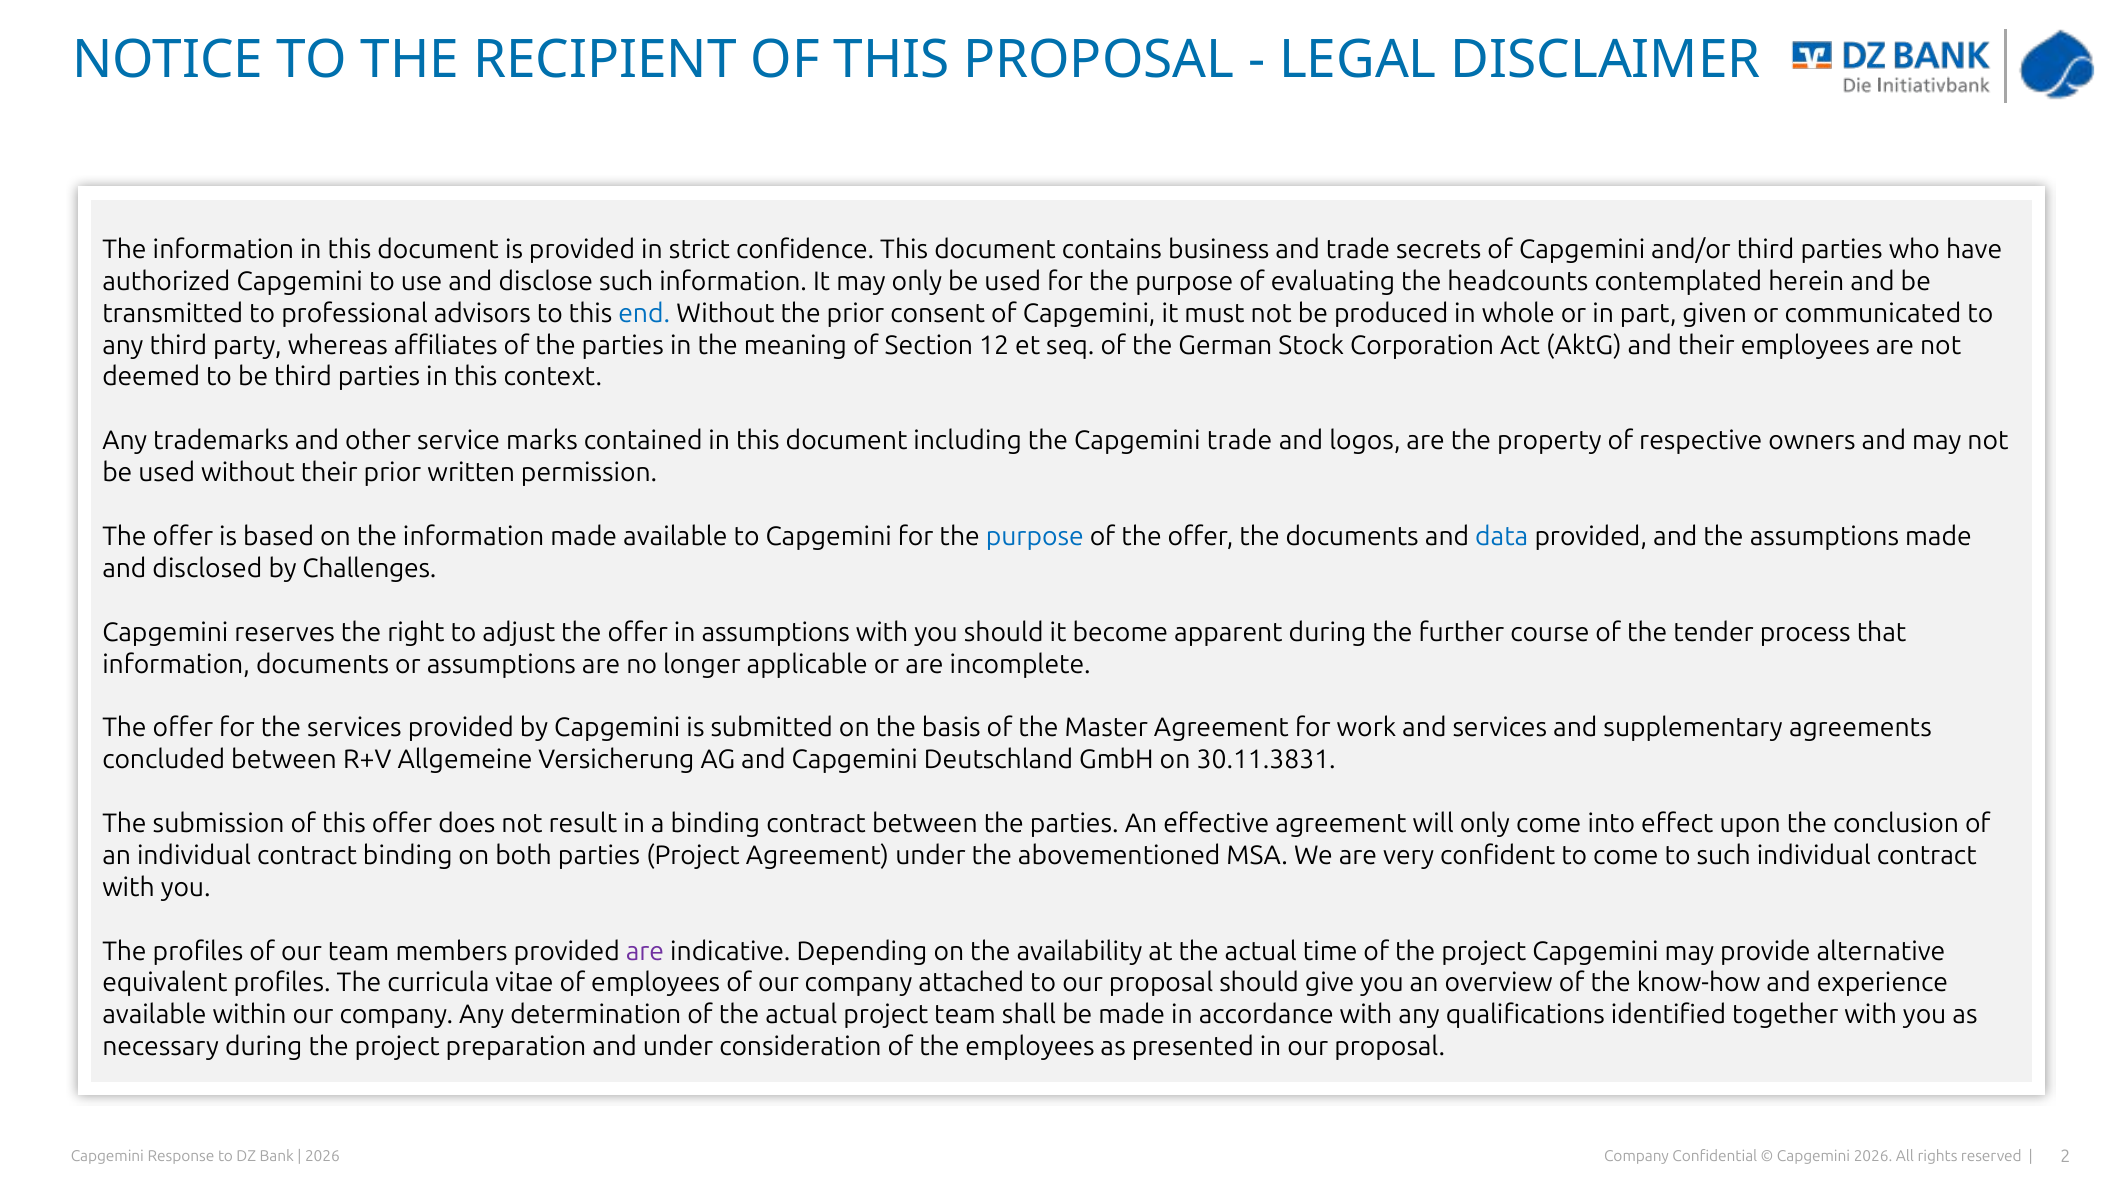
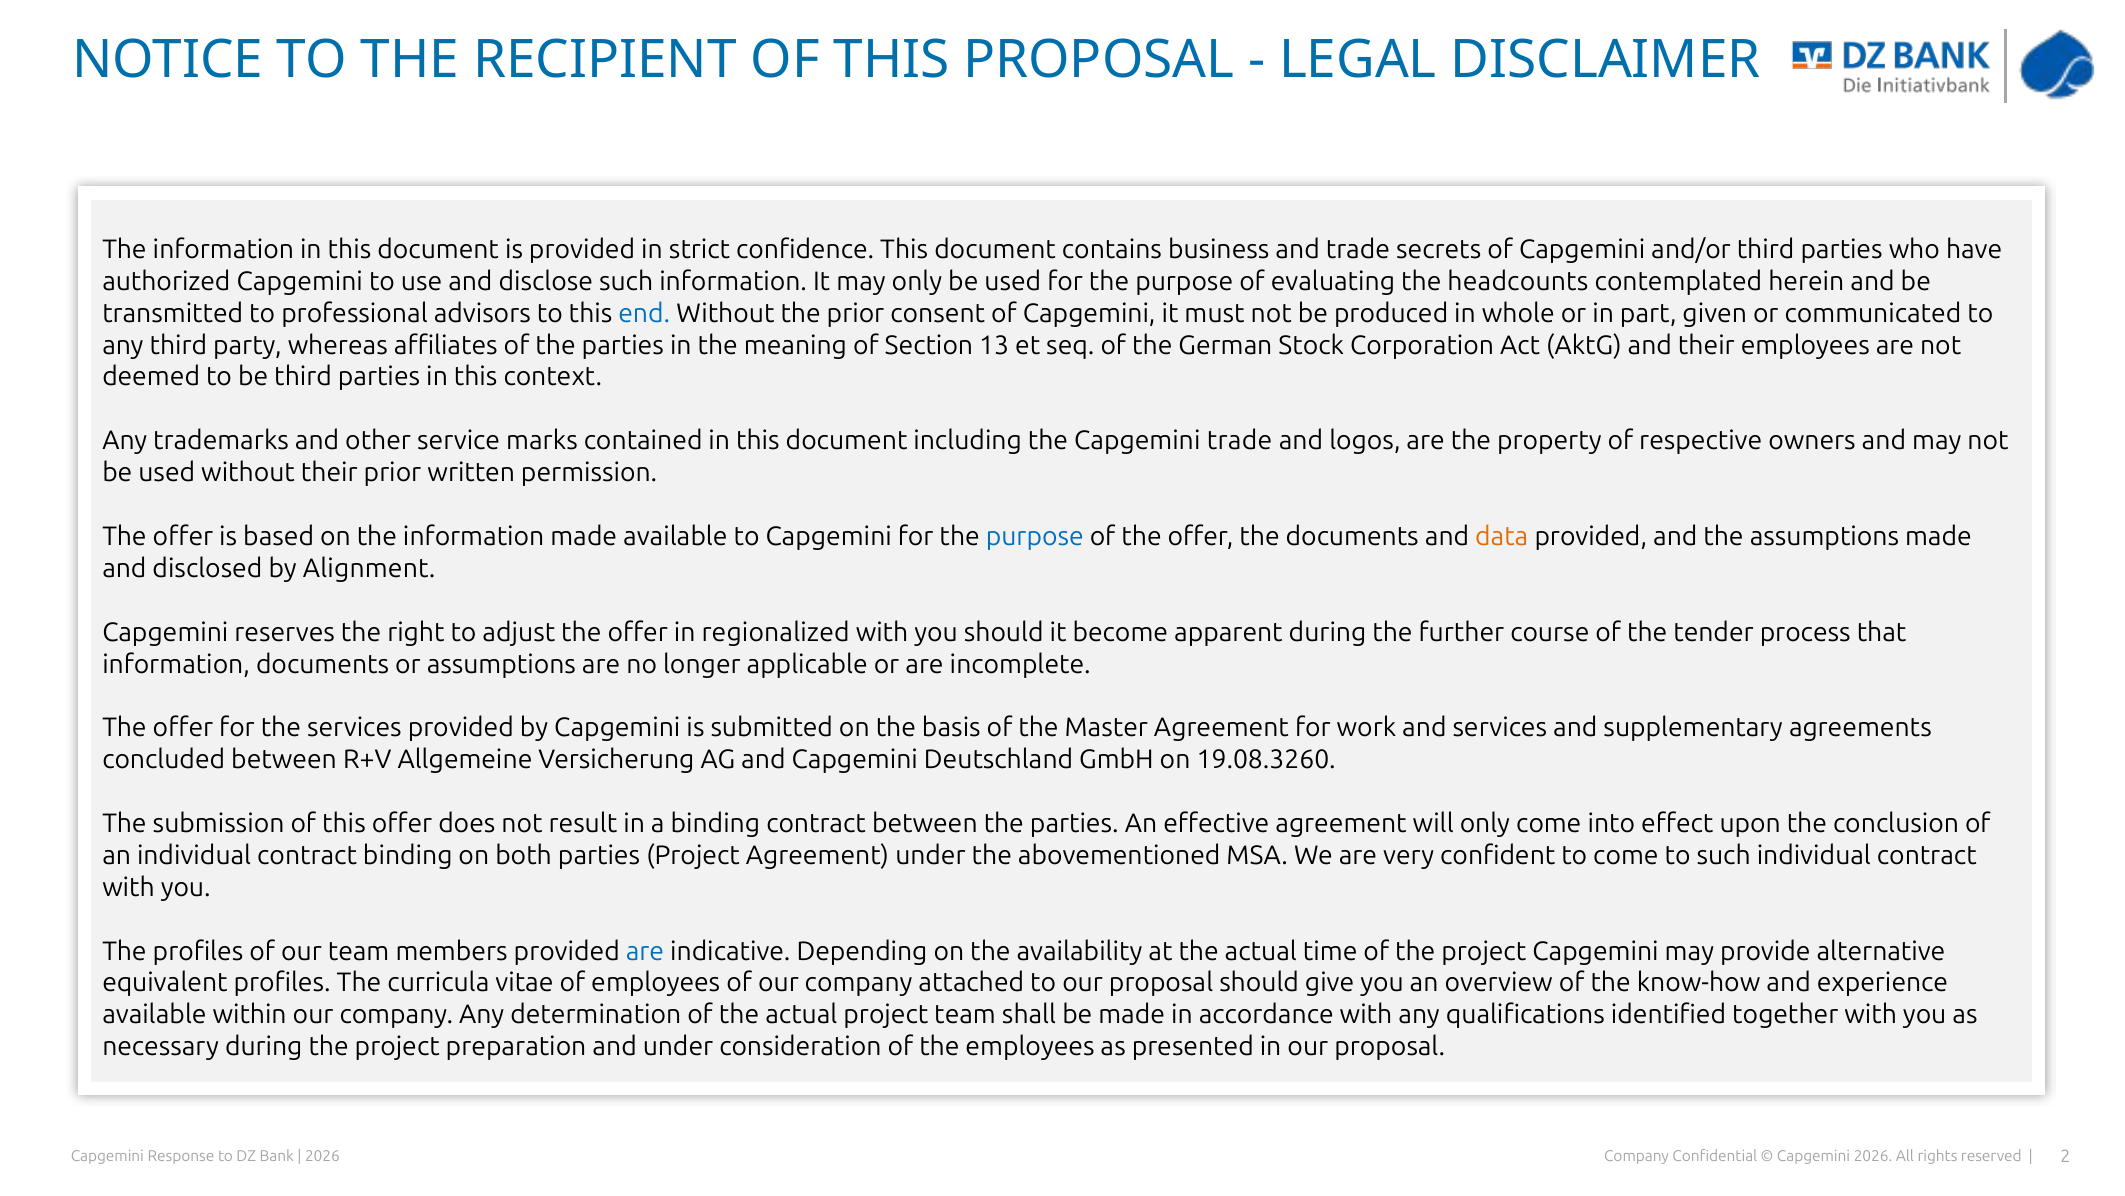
12: 12 -> 13
data colour: blue -> orange
Challenges: Challenges -> Alignment
in assumptions: assumptions -> regionalized
30.11.3831: 30.11.3831 -> 19.08.3260
are at (645, 951) colour: purple -> blue
